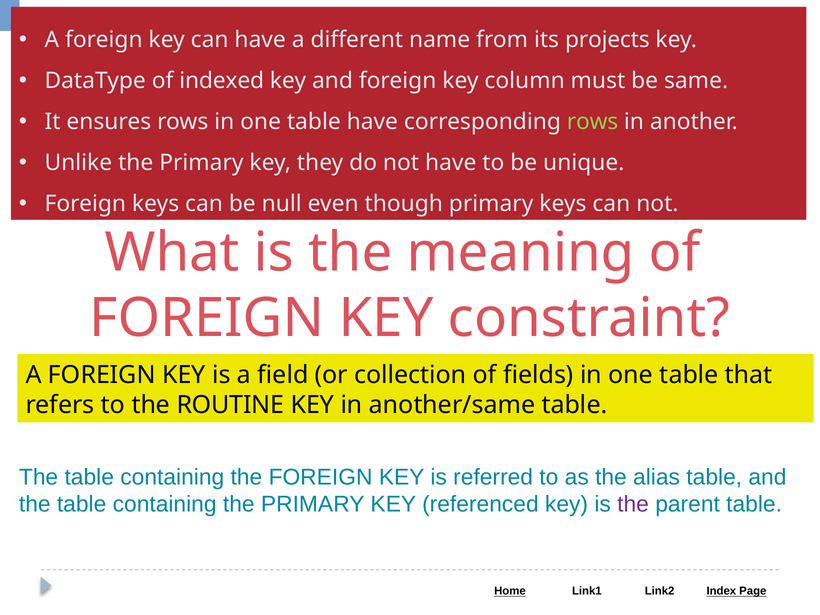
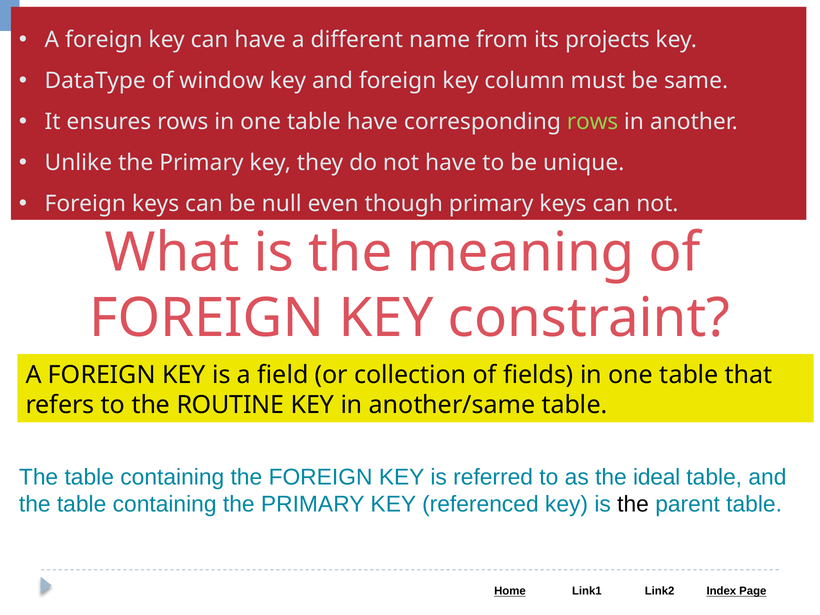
indexed: indexed -> window
alias: alias -> ideal
the at (633, 504) colour: purple -> black
